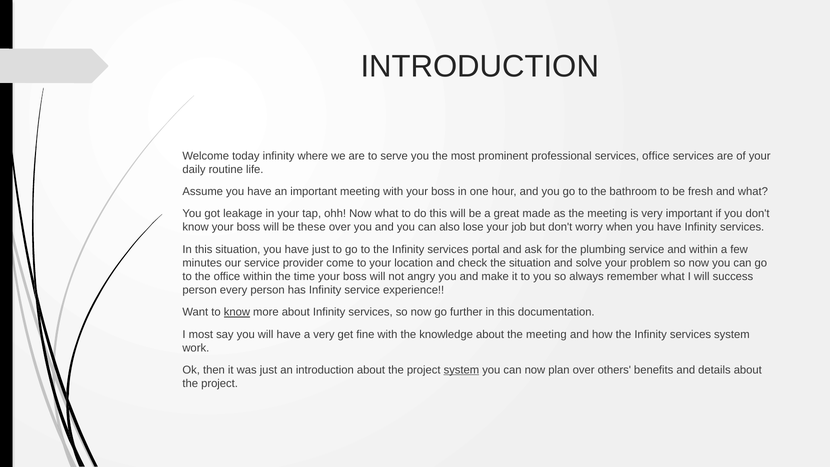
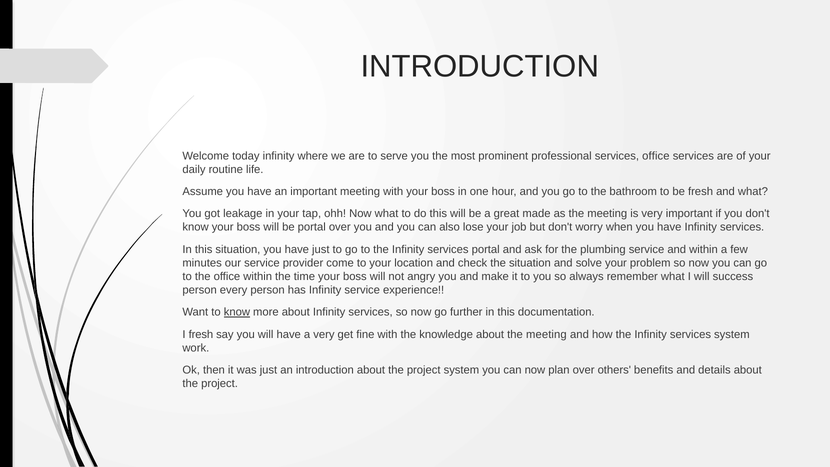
be these: these -> portal
I most: most -> fresh
system at (461, 370) underline: present -> none
